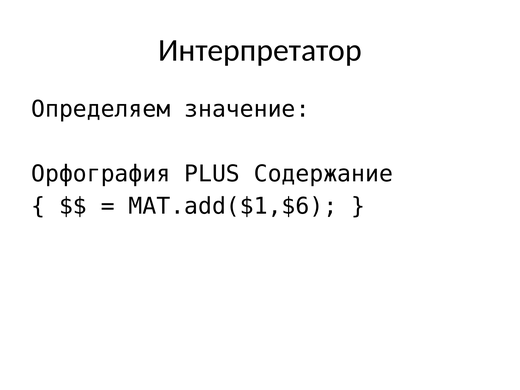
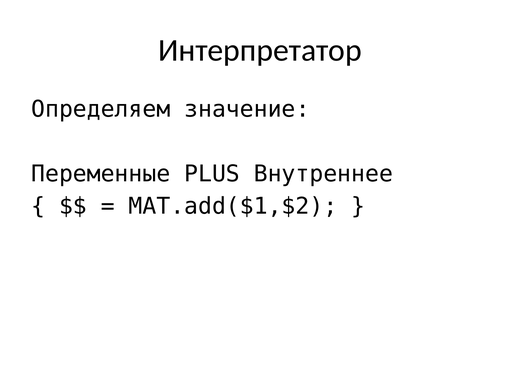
Орфография: Орфография -> Переменные
Содержание: Содержание -> Внутреннее
MAT.add($1,$6: MAT.add($1,$6 -> MAT.add($1,$2
